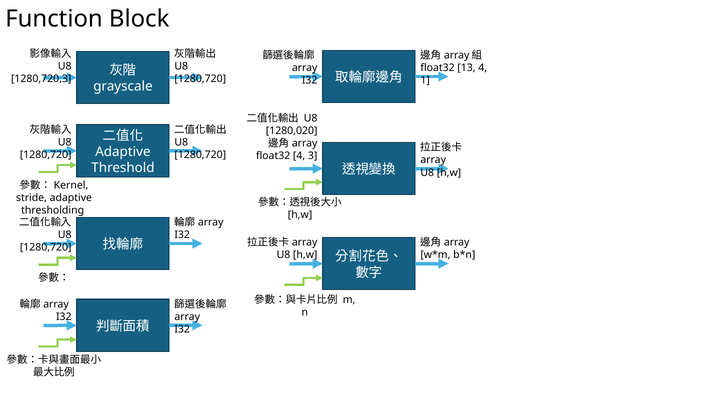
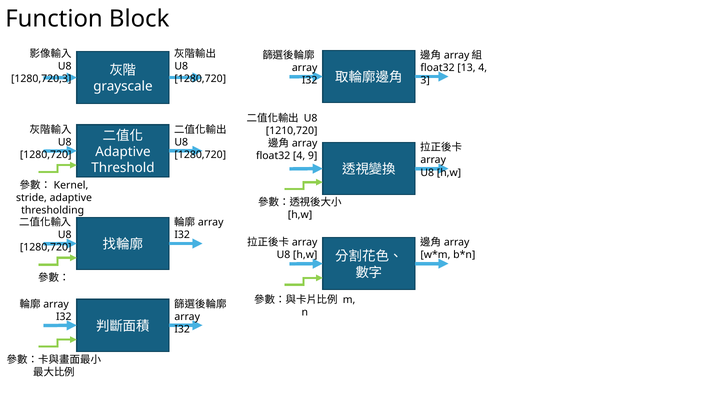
1: 1 -> 3
1280,020: 1280,020 -> 1210,720
3: 3 -> 9
